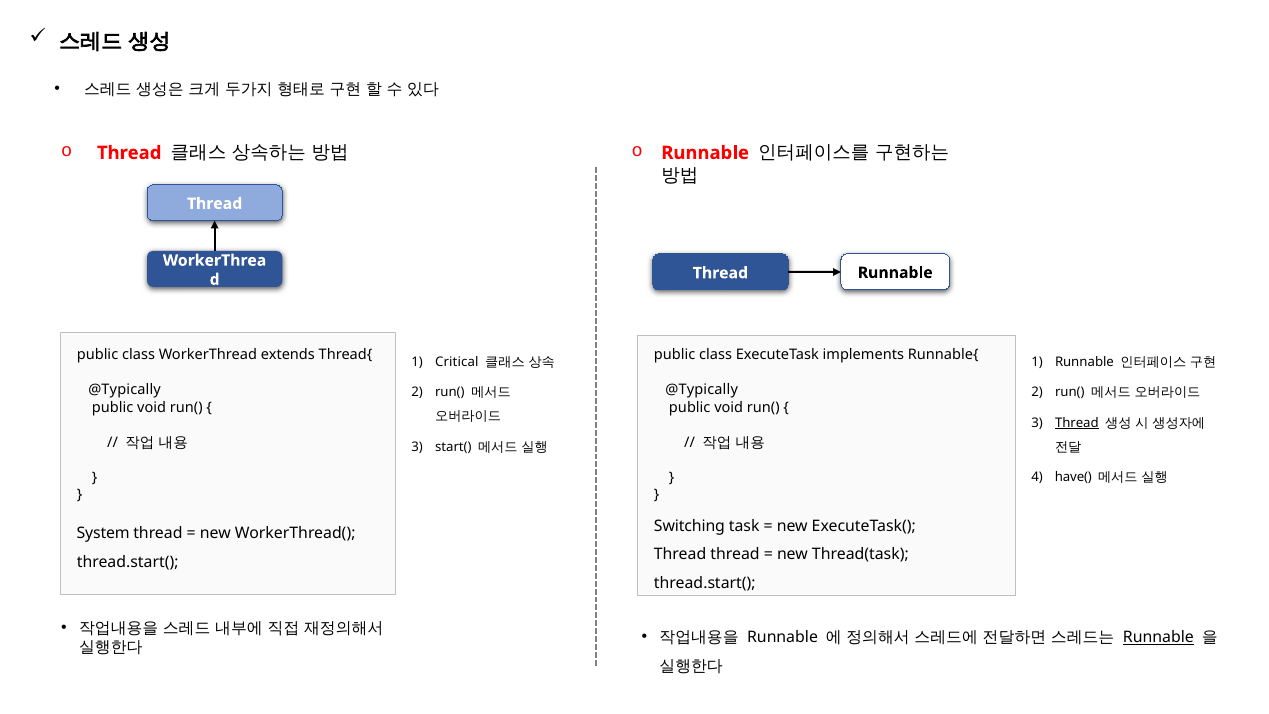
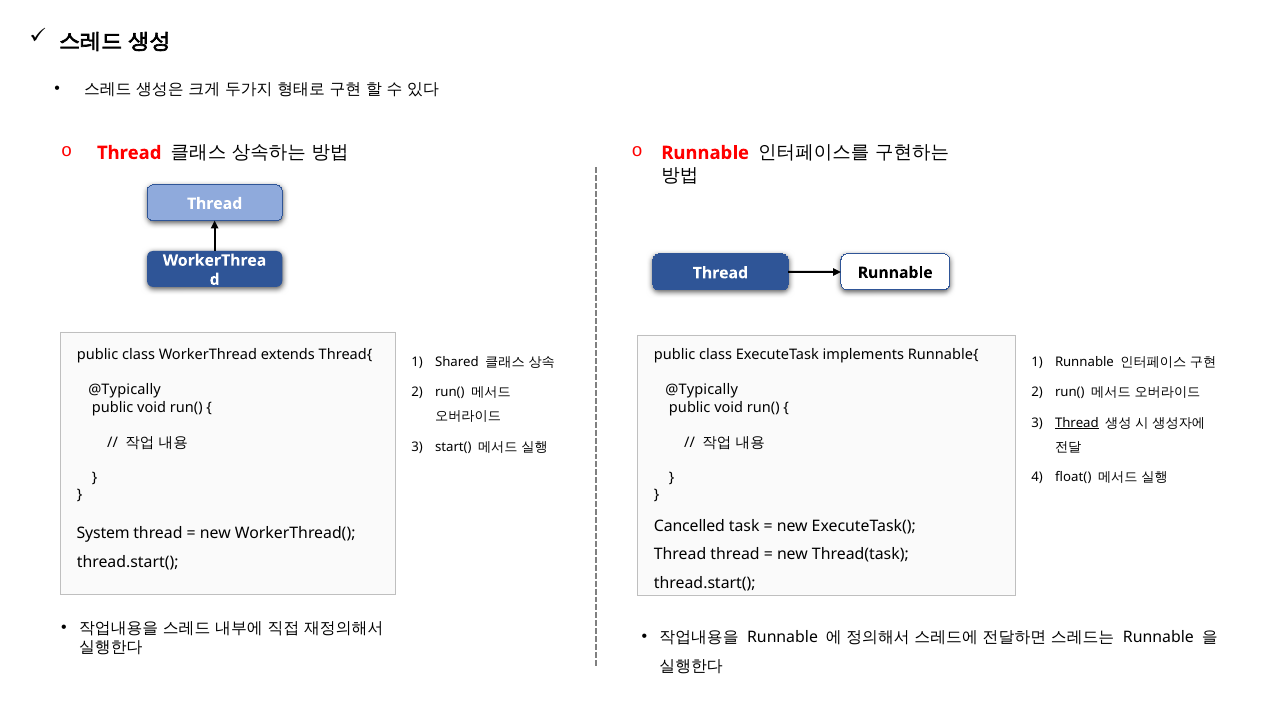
Critical: Critical -> Shared
have(: have( -> float(
Switching: Switching -> Cancelled
Runnable at (1158, 637) underline: present -> none
